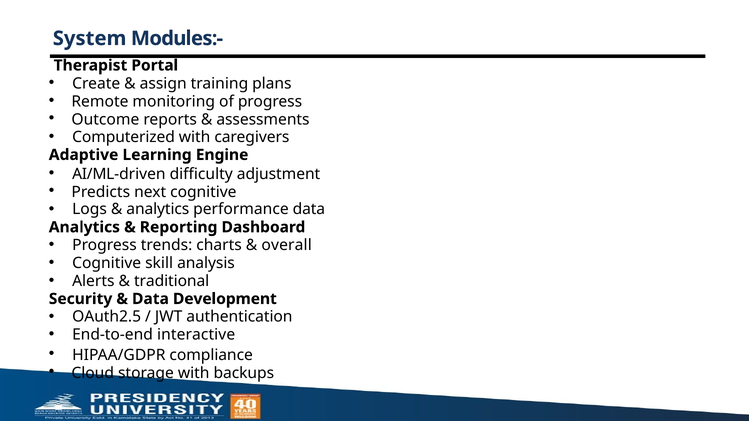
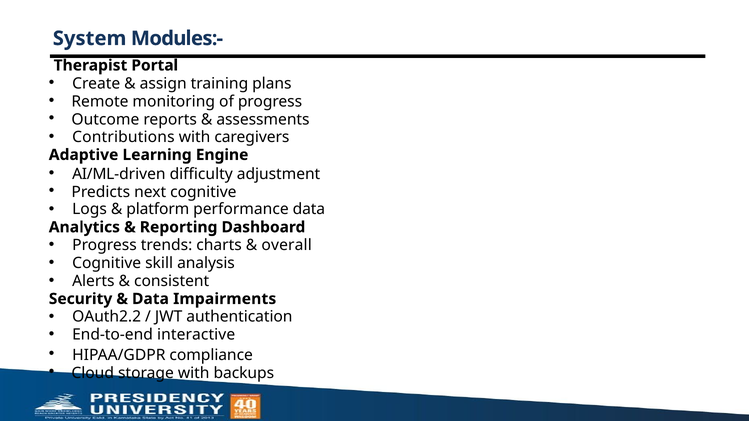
Computerized: Computerized -> Contributions
analytics at (158, 209): analytics -> platform
traditional: traditional -> consistent
Development: Development -> Impairments
OAuth2.5: OAuth2.5 -> OAuth2.2
